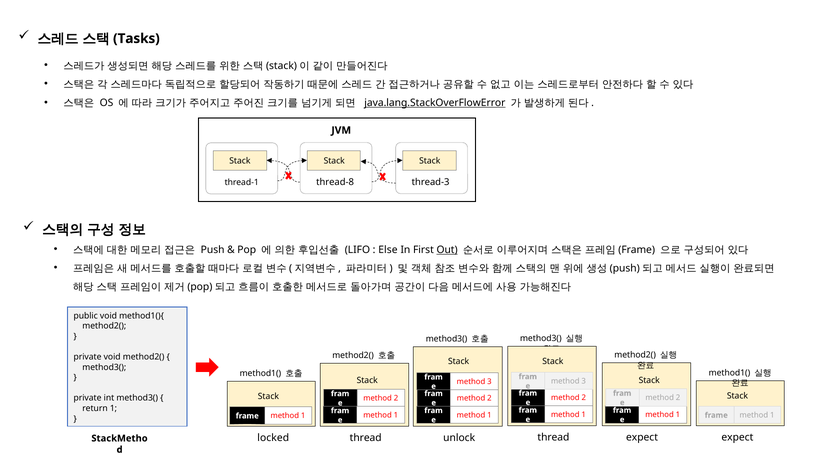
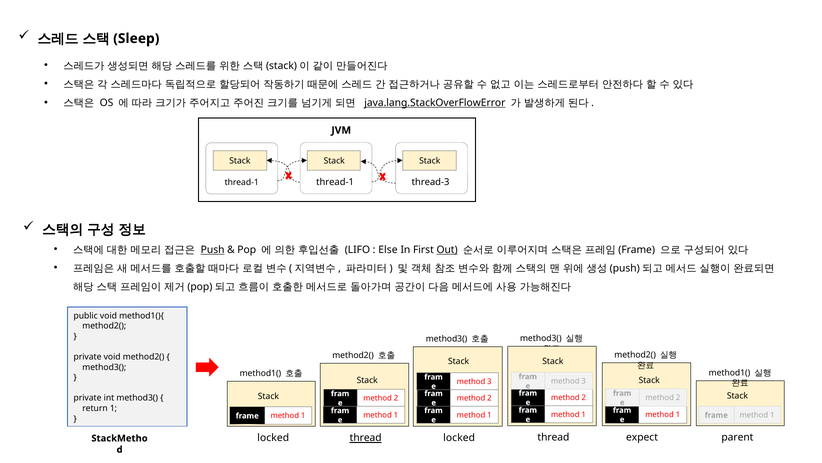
Tasks: Tasks -> Sleep
thread-8 at (335, 182): thread-8 -> thread-1
Push underline: none -> present
expect at (737, 437): expect -> parent
unlock at (459, 437): unlock -> locked
thread at (366, 437) underline: none -> present
